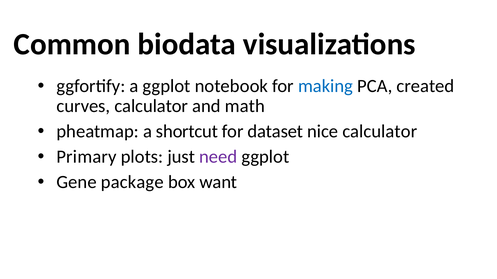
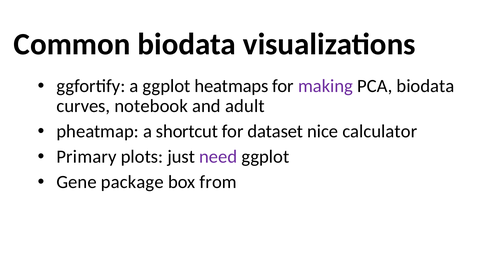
notebook: notebook -> heatmaps
making colour: blue -> purple
PCA created: created -> biodata
curves calculator: calculator -> notebook
math: math -> adult
want: want -> from
